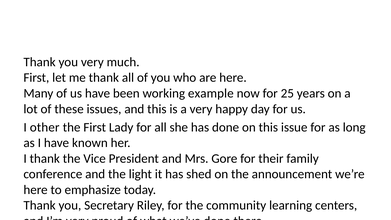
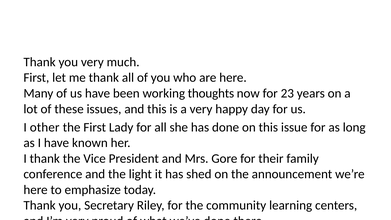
working example: example -> thoughts
25: 25 -> 23
